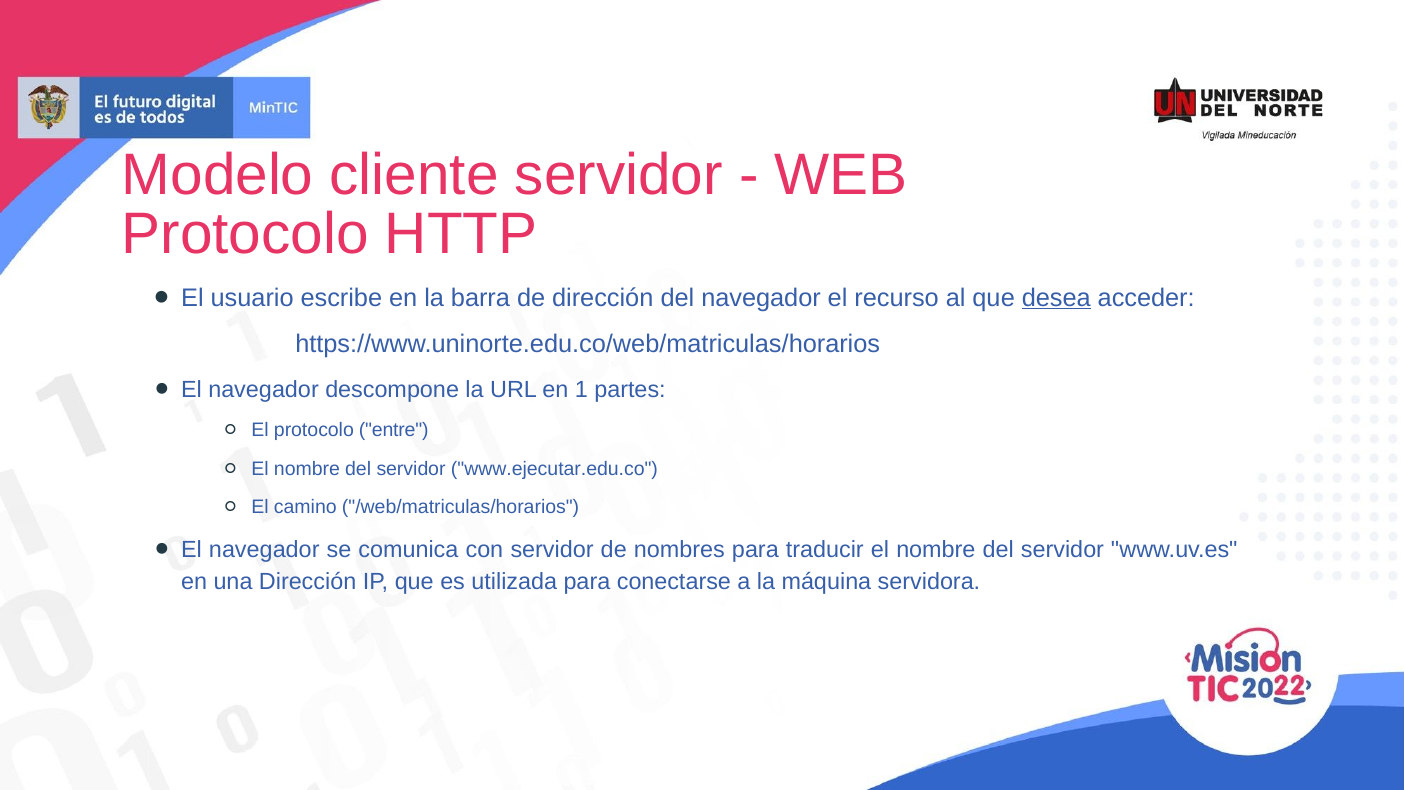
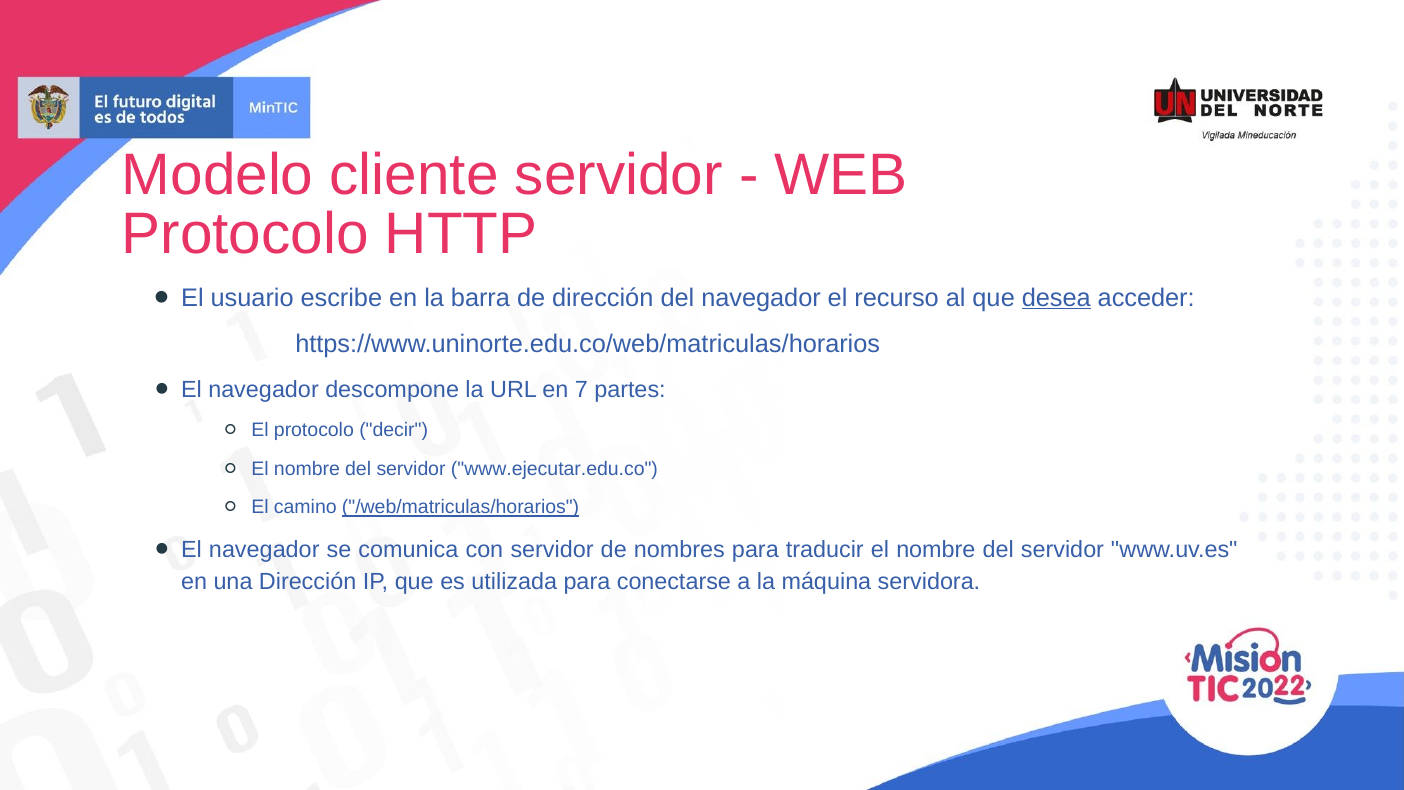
1: 1 -> 7
entre: entre -> decir
/web/matriculas/horarios underline: none -> present
